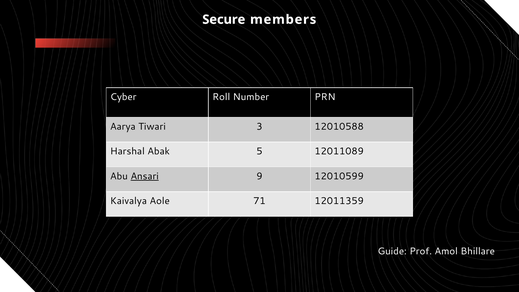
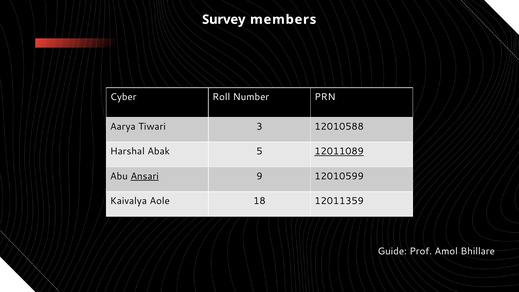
Secure: Secure -> Survey
12011089 underline: none -> present
71: 71 -> 18
